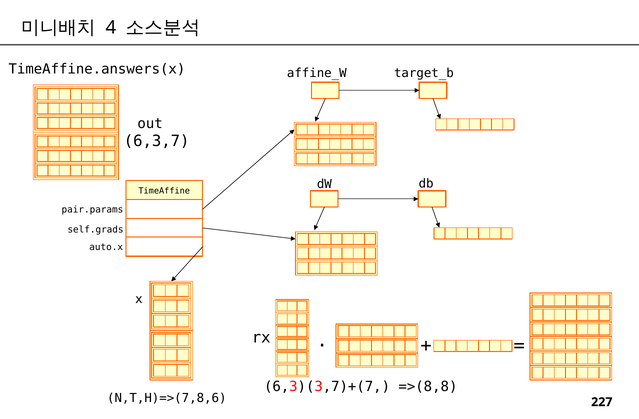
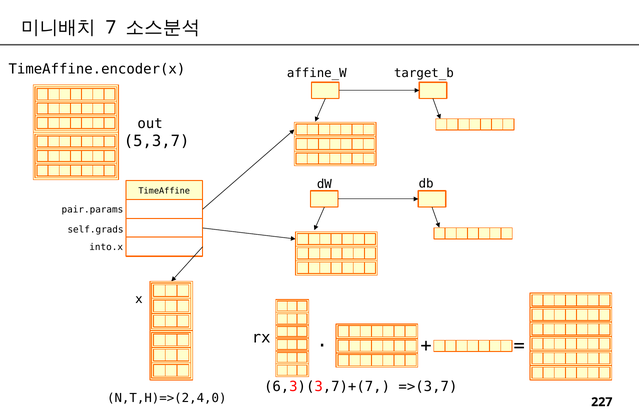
4: 4 -> 7
TimeAffine.answers(x: TimeAffine.answers(x -> TimeAffine.encoder(x
6,3,7: 6,3,7 -> 5,3,7
auto.x: auto.x -> into.x
=>(8,8: =>(8,8 -> =>(3,7
N,T,H)=>(7,8,6: N,T,H)=>(7,8,6 -> N,T,H)=>(2,4,0
